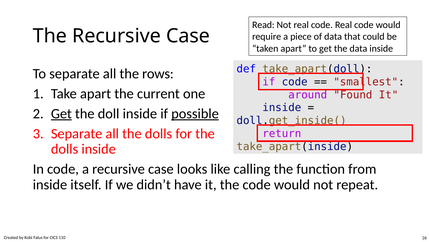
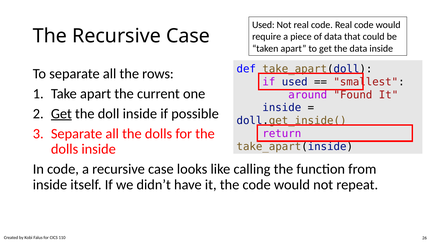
Read at (263, 25): Read -> Used
if code: code -> used
possible underline: present -> none
